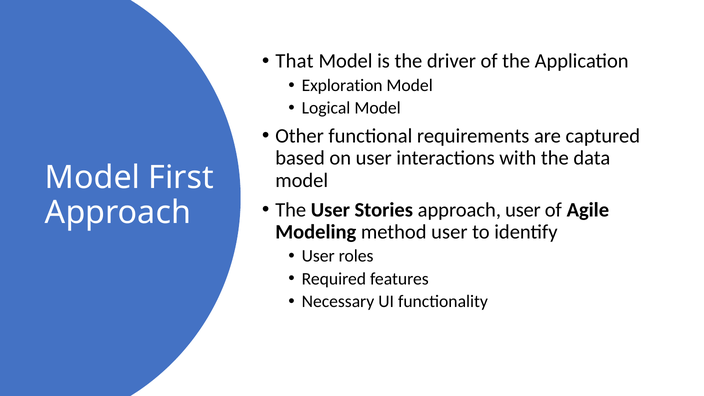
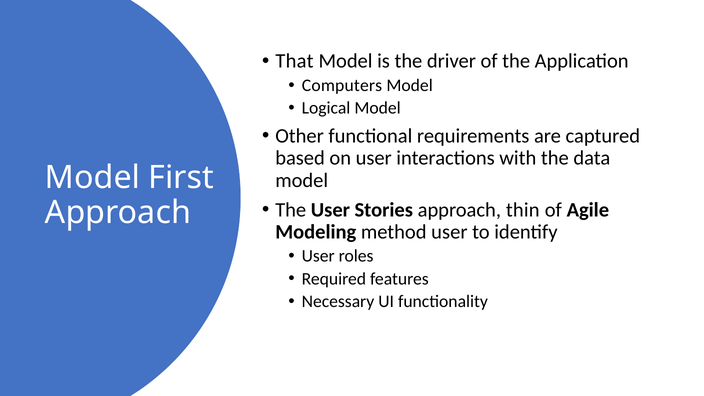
Exploration: Exploration -> Computers
approach user: user -> thin
